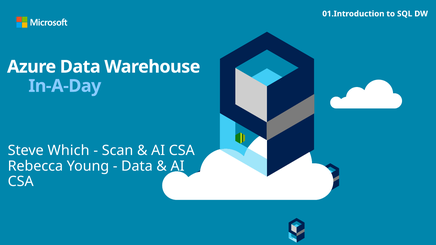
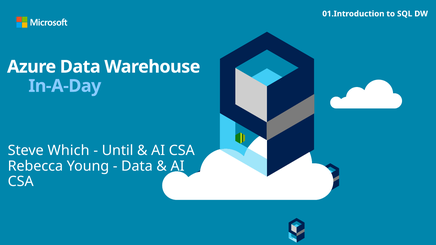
Scan: Scan -> Until
